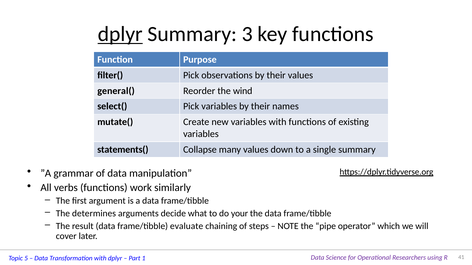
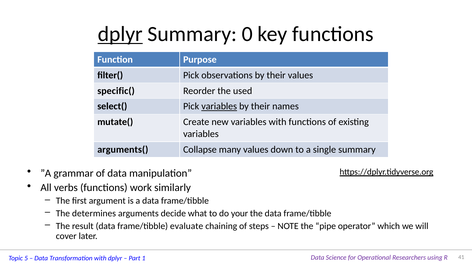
3: 3 -> 0
general(: general( -> specific(
wind: wind -> used
variables at (219, 107) underline: none -> present
statements(: statements( -> arguments(
